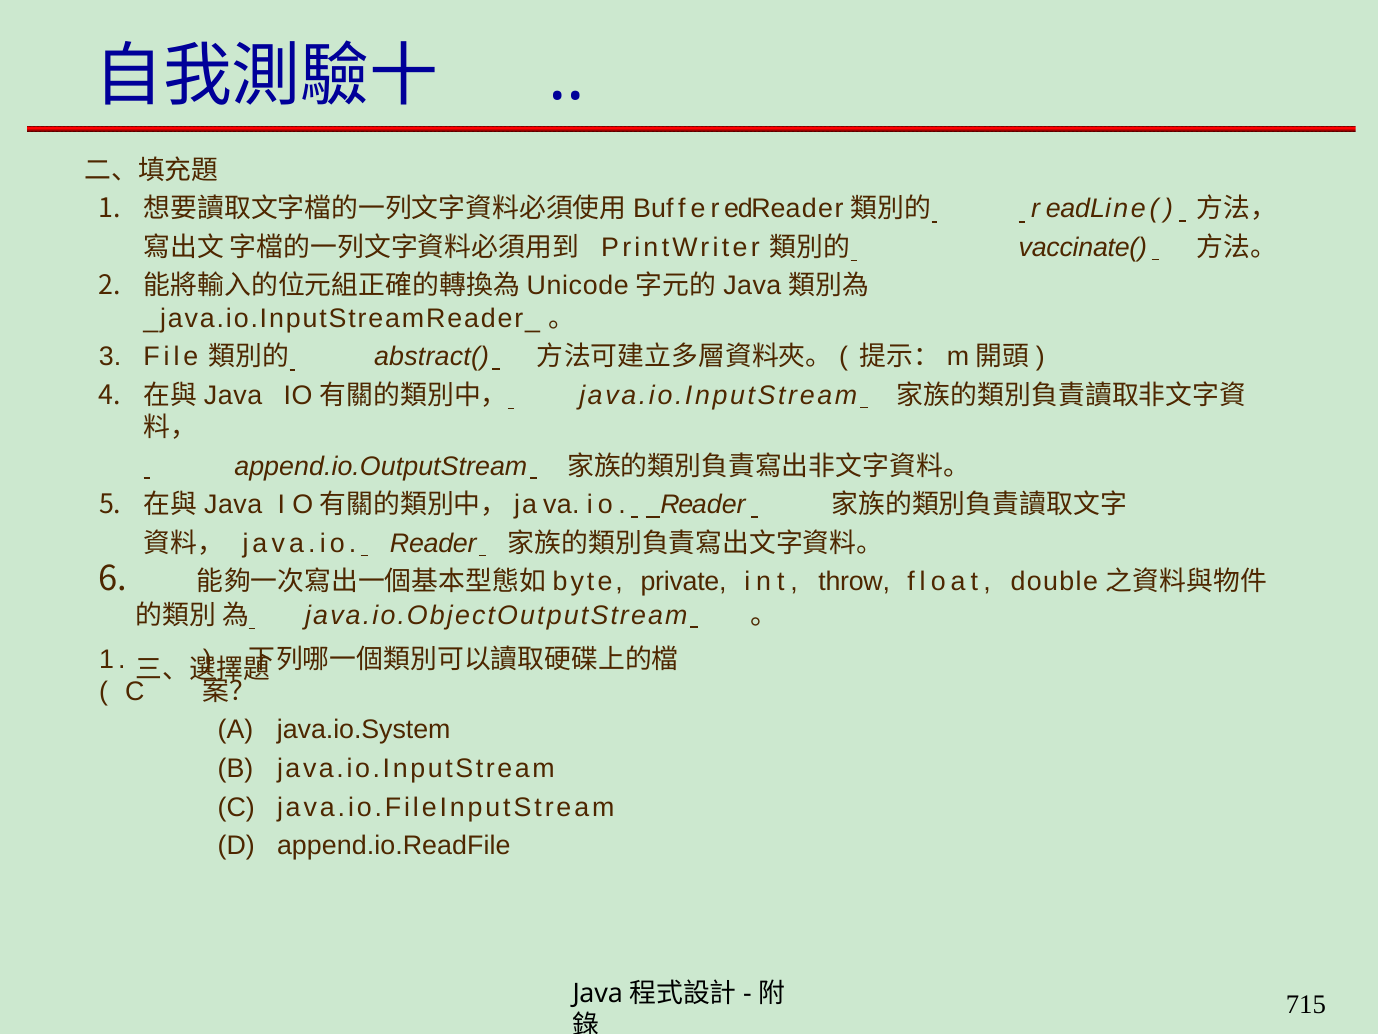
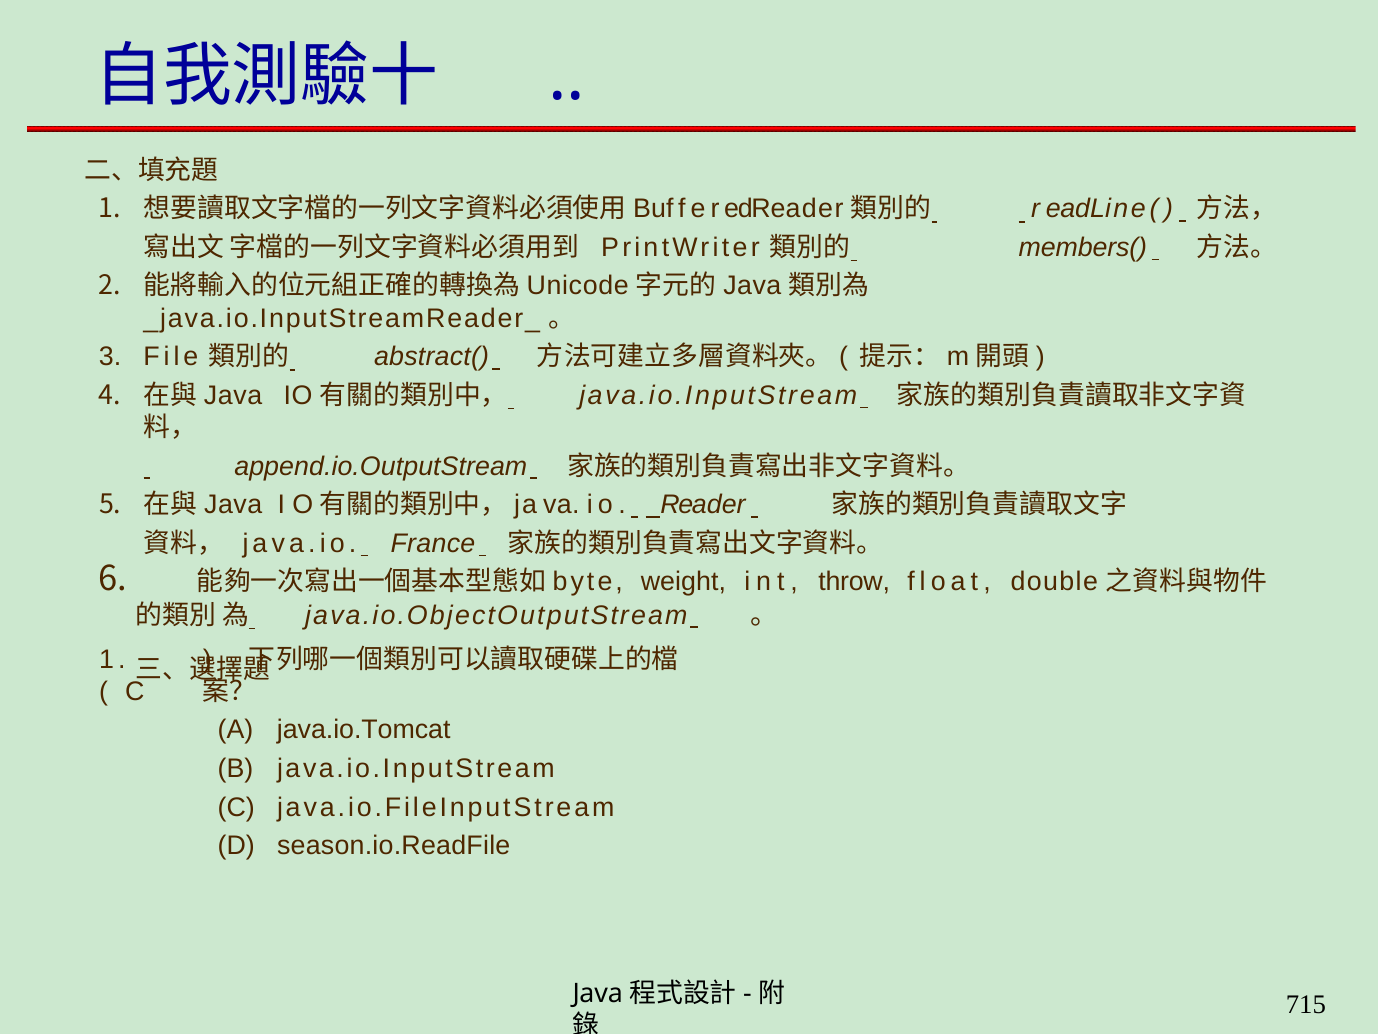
vaccinate(: vaccinate( -> members(
java.io Reader: Reader -> France
private: private -> weight
java.io.System: java.io.System -> java.io.Tomcat
append.io.ReadFile: append.io.ReadFile -> season.io.ReadFile
